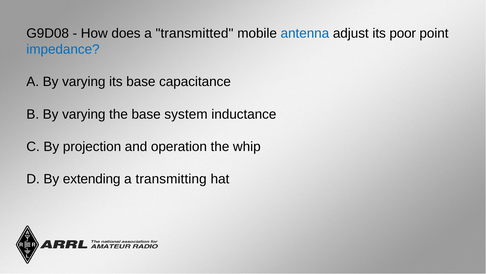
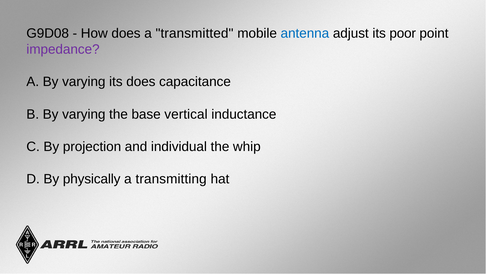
impedance colour: blue -> purple
its base: base -> does
system: system -> vertical
operation: operation -> individual
extending: extending -> physically
